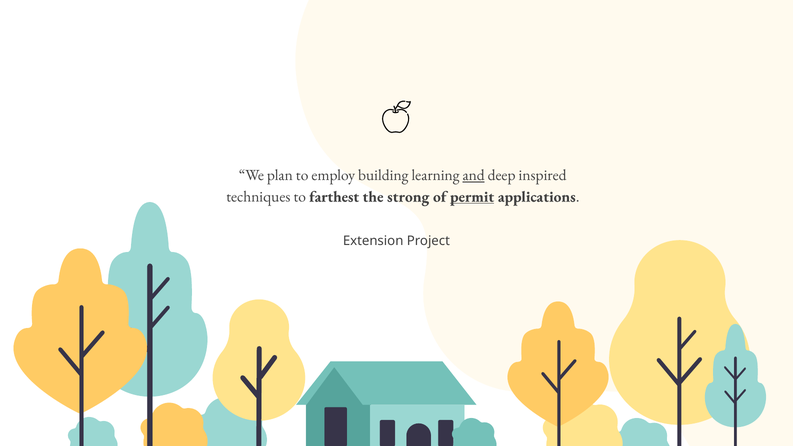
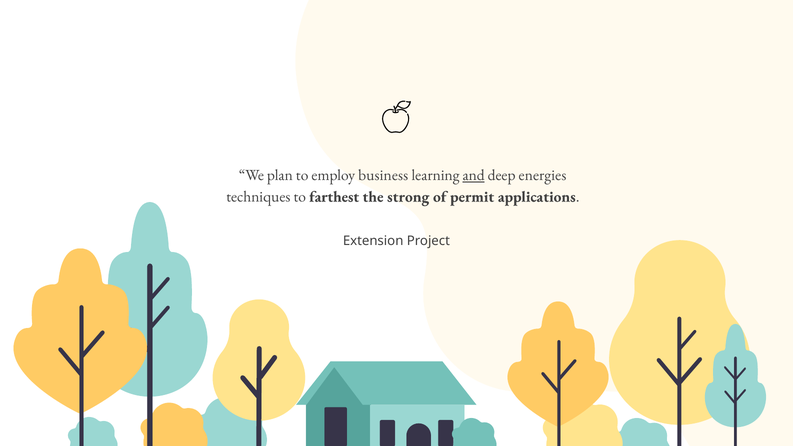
building: building -> business
inspired: inspired -> energies
permit underline: present -> none
